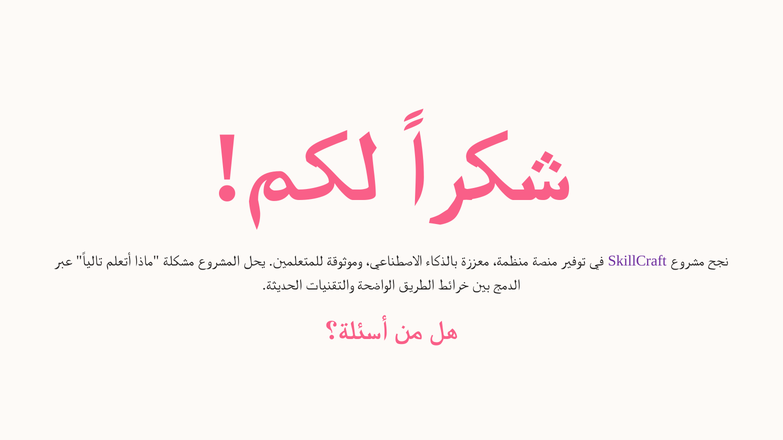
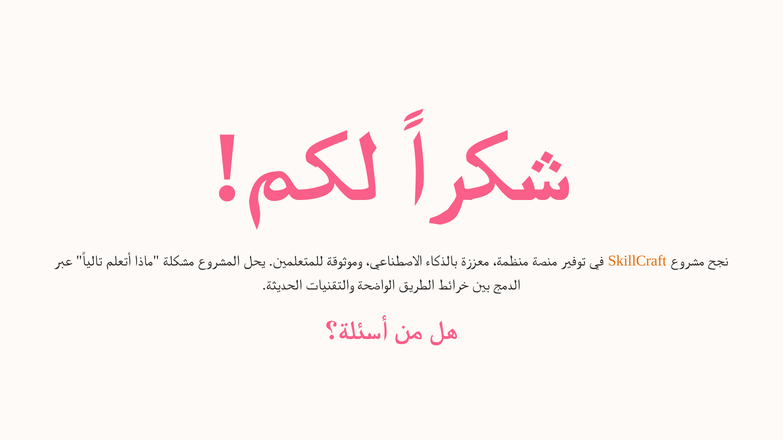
SkillCraft colour: purple -> orange
